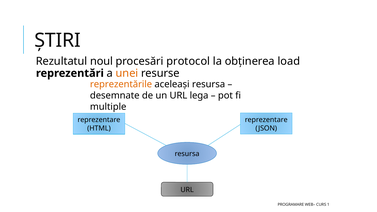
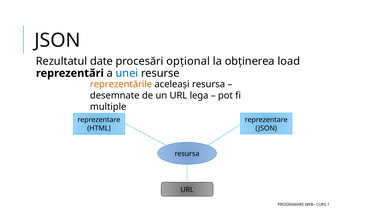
ȘTIRI at (58, 40): ȘTIRI -> JSON
noul: noul -> date
protocol: protocol -> opțional
unei colour: orange -> blue
